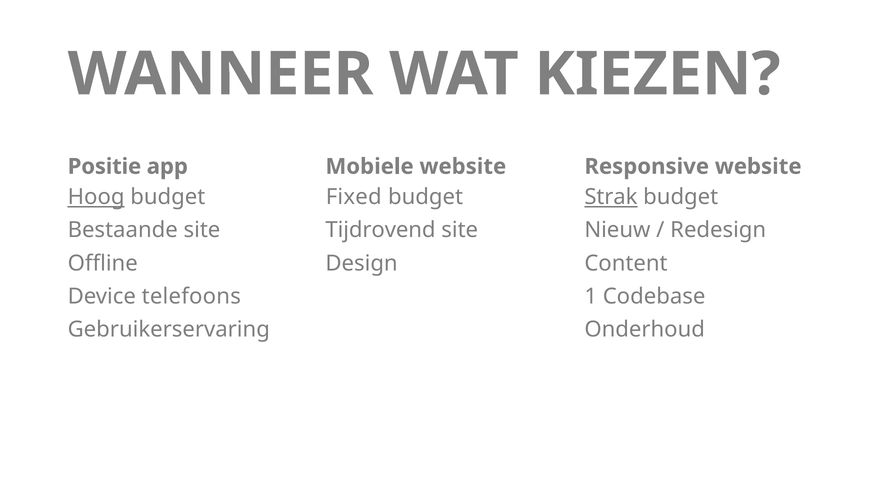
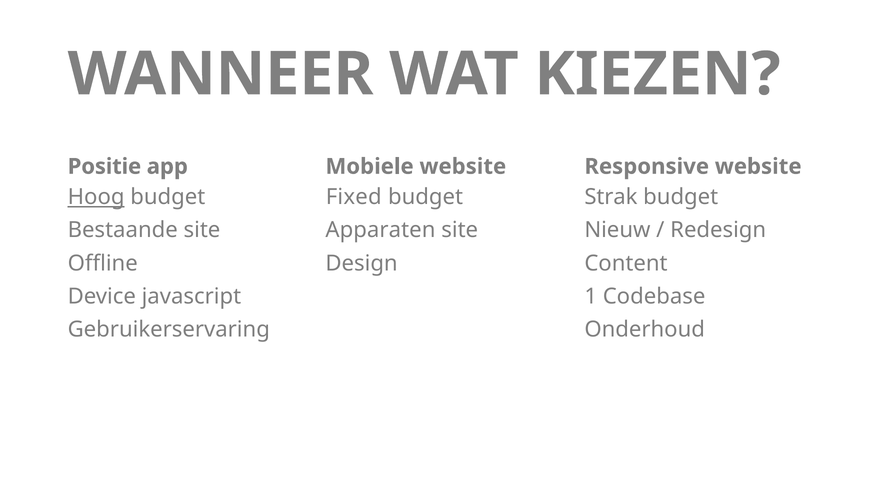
Strak underline: present -> none
Tijdrovend: Tijdrovend -> Apparaten
telefoons: telefoons -> javascript
